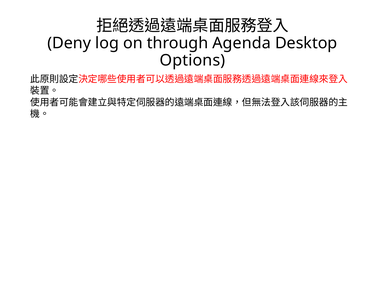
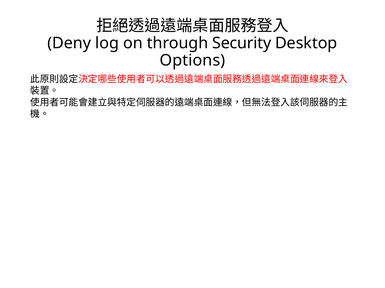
Agenda: Agenda -> Security
